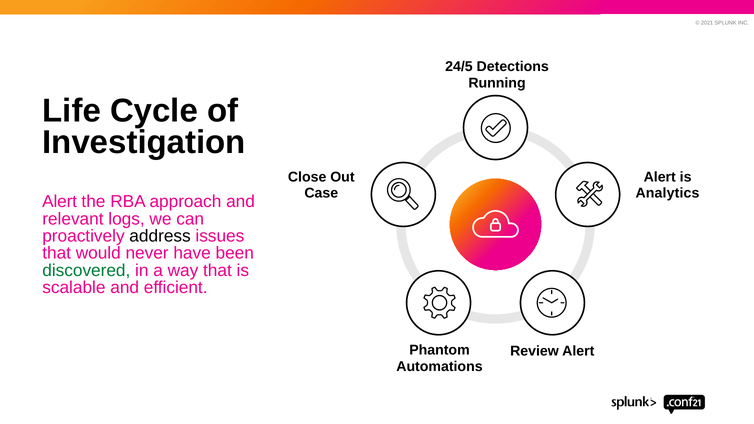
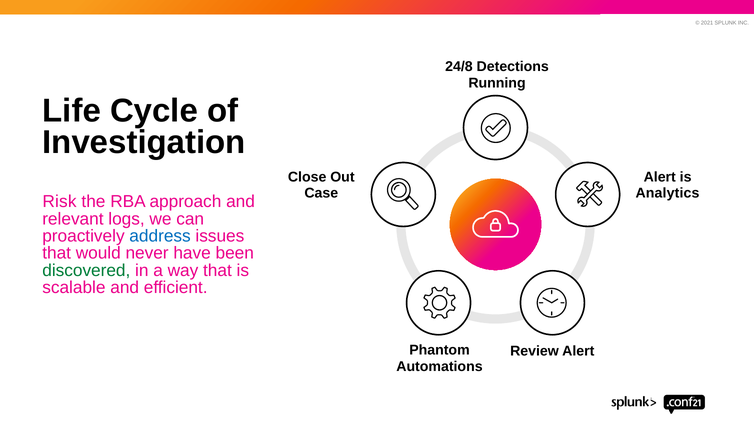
24/5: 24/5 -> 24/8
Alert at (60, 202): Alert -> Risk
address colour: black -> blue
